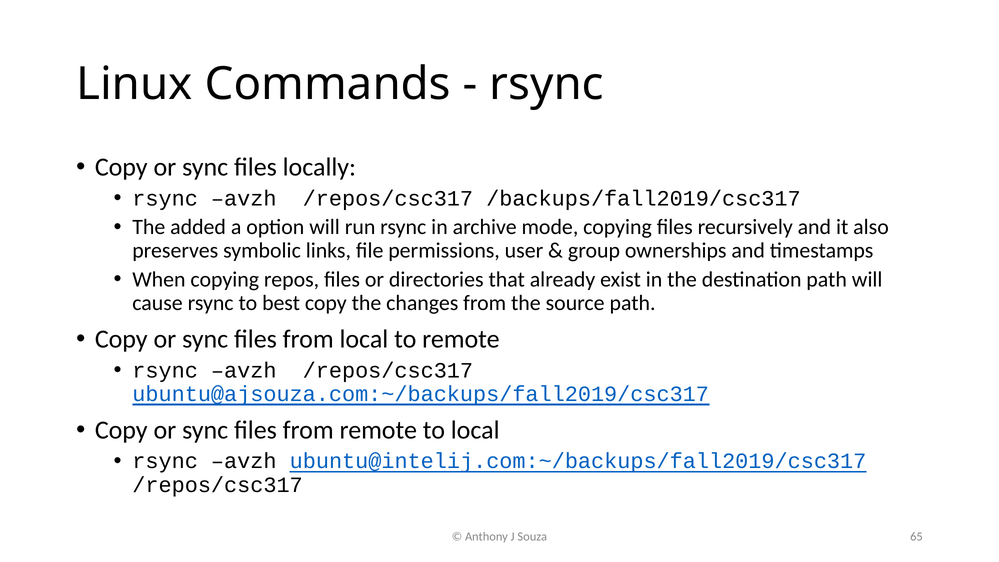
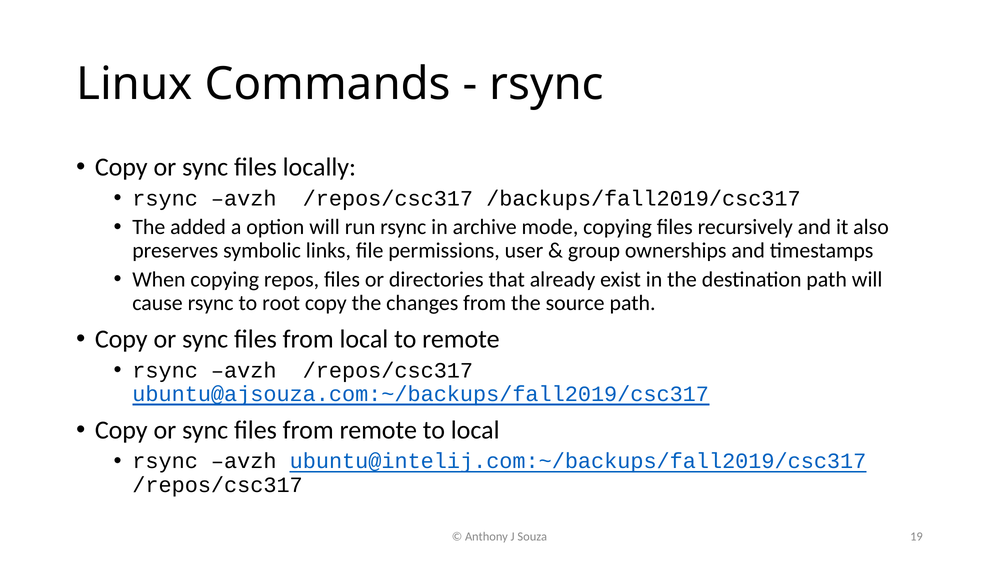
best: best -> root
65: 65 -> 19
